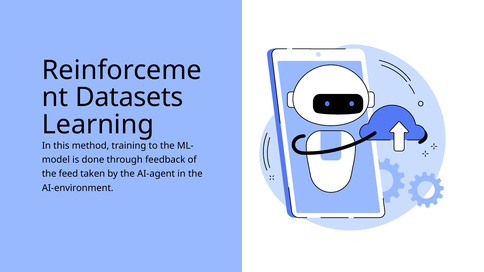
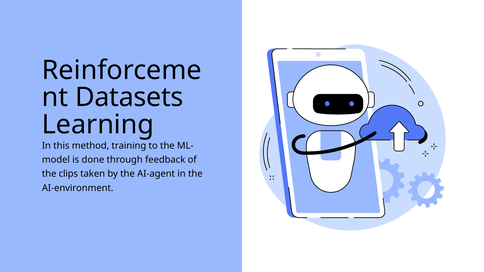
feed: feed -> clips
